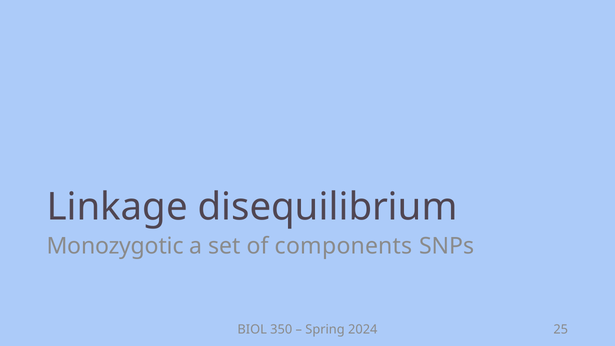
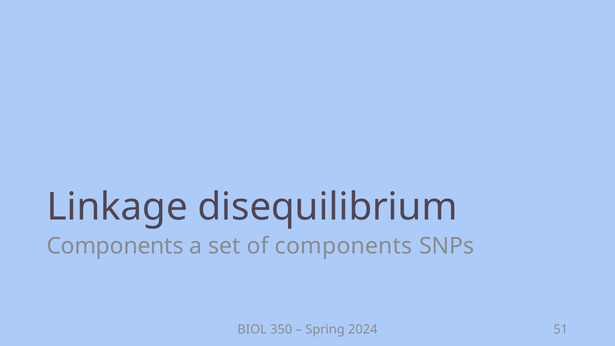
Monozygotic at (115, 246): Monozygotic -> Components
25: 25 -> 51
